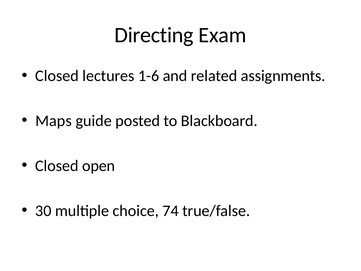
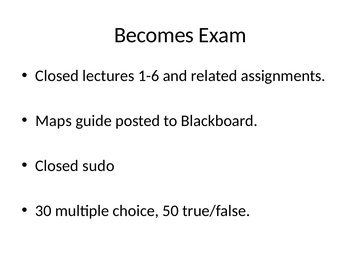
Directing: Directing -> Becomes
open: open -> sudo
74: 74 -> 50
